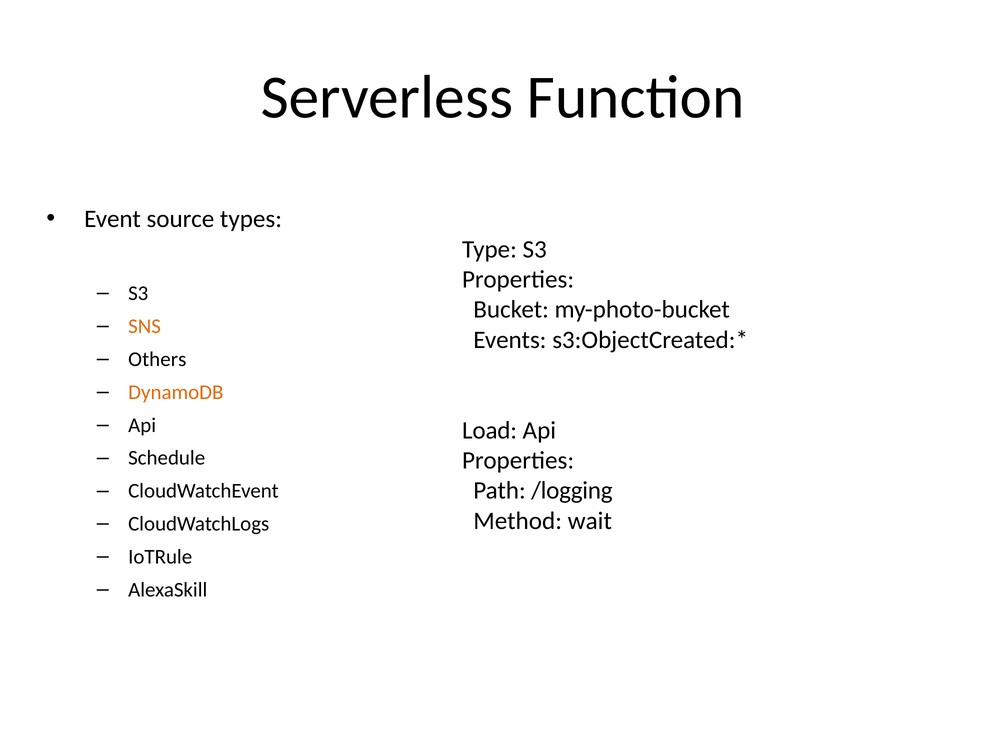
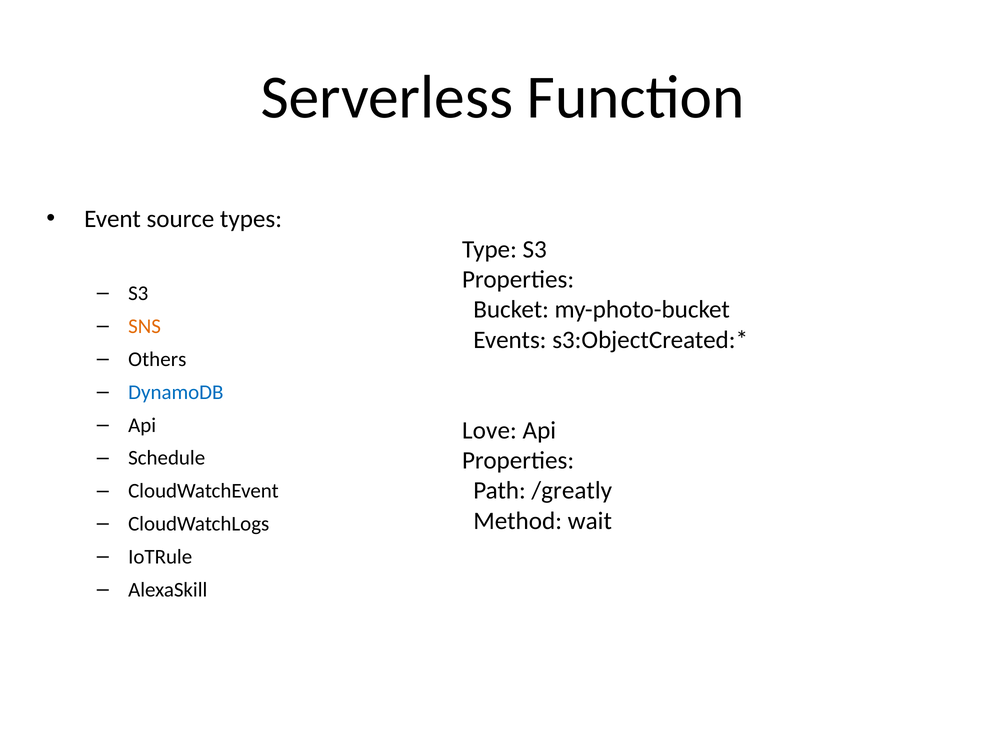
DynamoDB colour: orange -> blue
Load: Load -> Love
/logging: /logging -> /greatly
